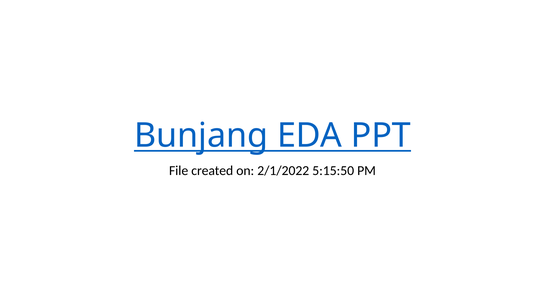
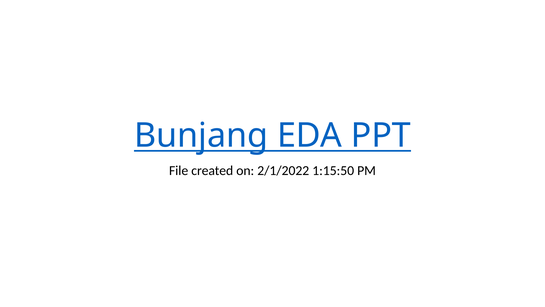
5:15:50: 5:15:50 -> 1:15:50
